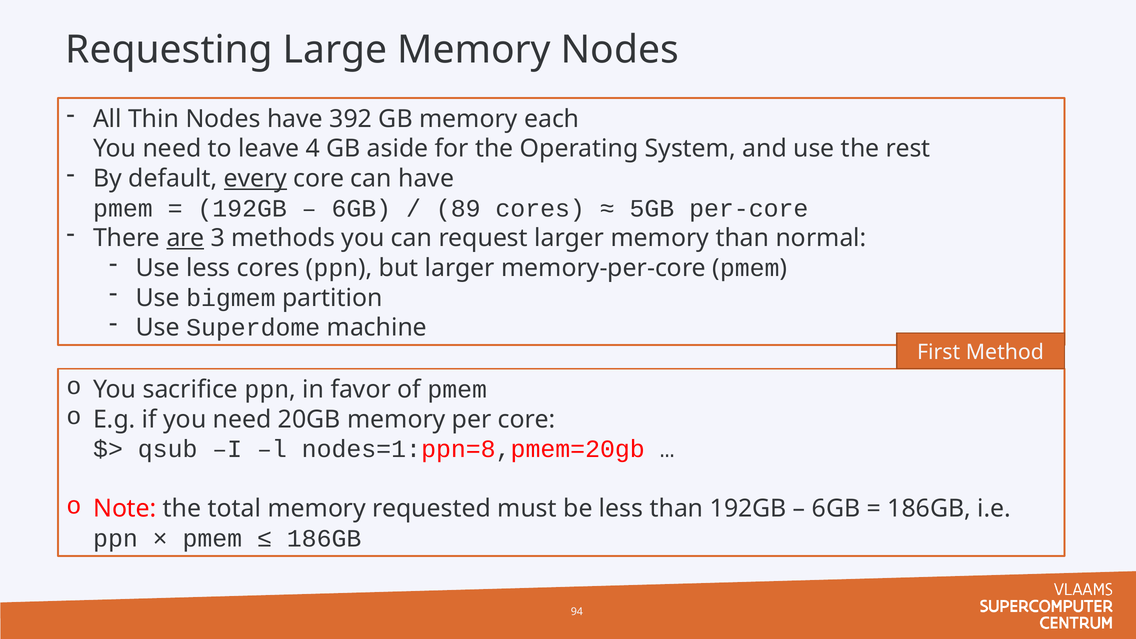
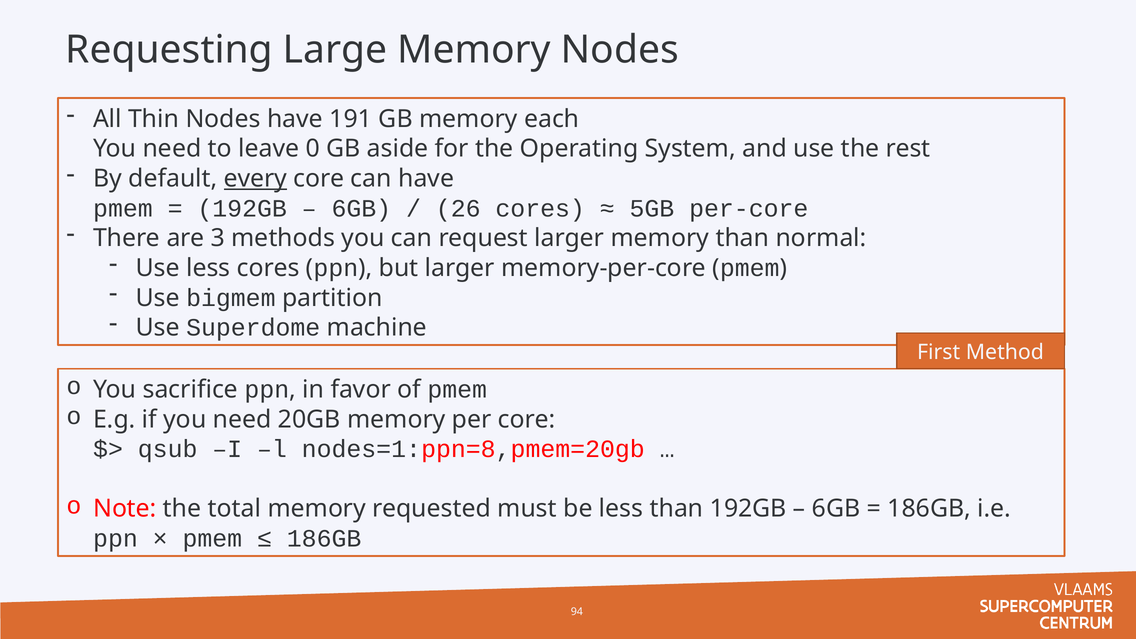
392: 392 -> 191
4: 4 -> 0
89: 89 -> 26
are underline: present -> none
